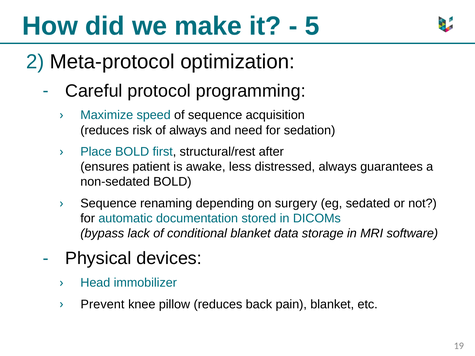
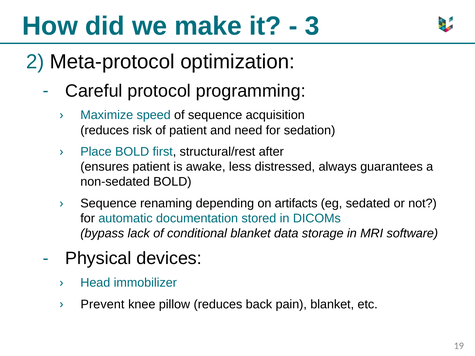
5: 5 -> 3
of always: always -> patient
surgery: surgery -> artifacts
